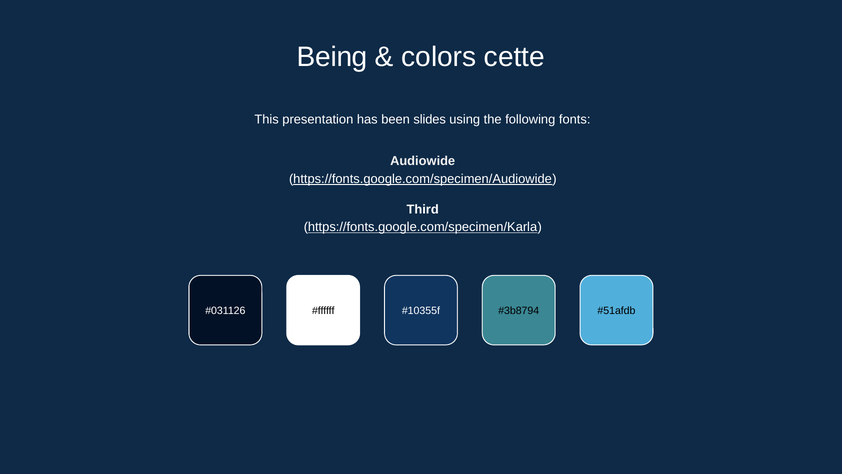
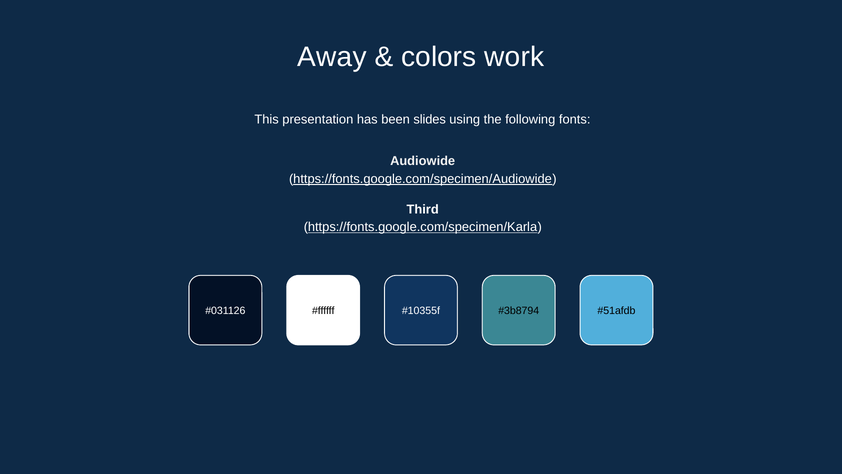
Being: Being -> Away
cette: cette -> work
